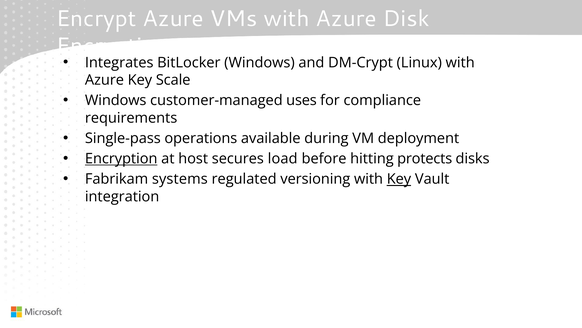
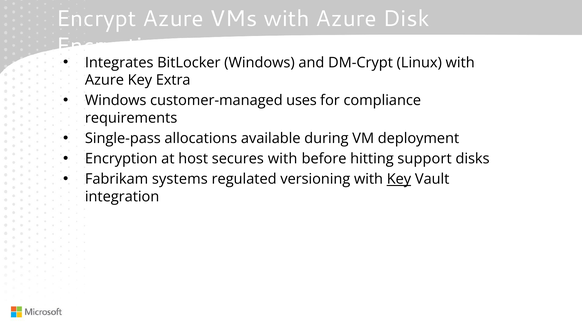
Scale: Scale -> Extra
operations: operations -> allocations
Encryption at (121, 158) underline: present -> none
secures load: load -> with
protects: protects -> support
